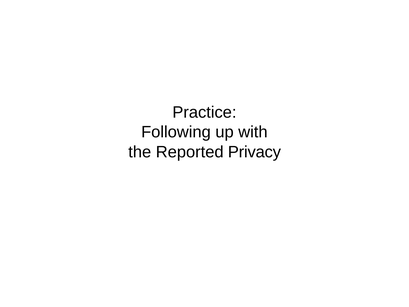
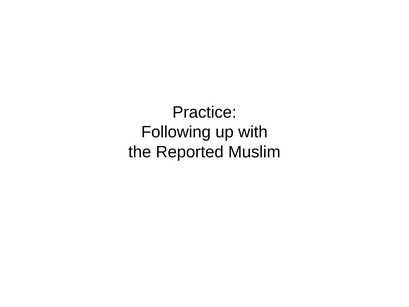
Privacy: Privacy -> Muslim
